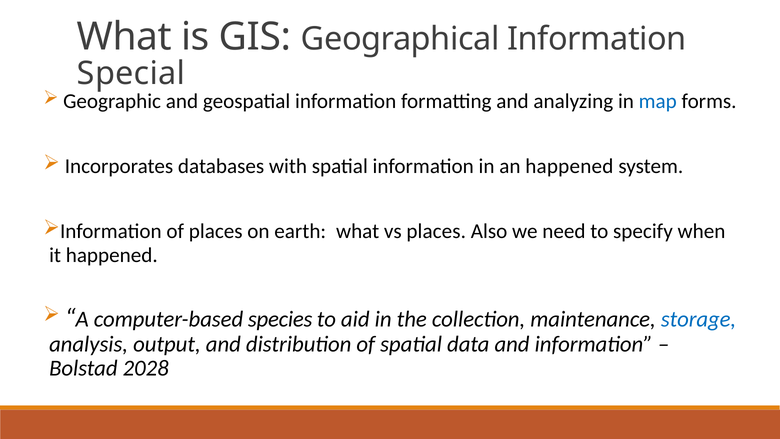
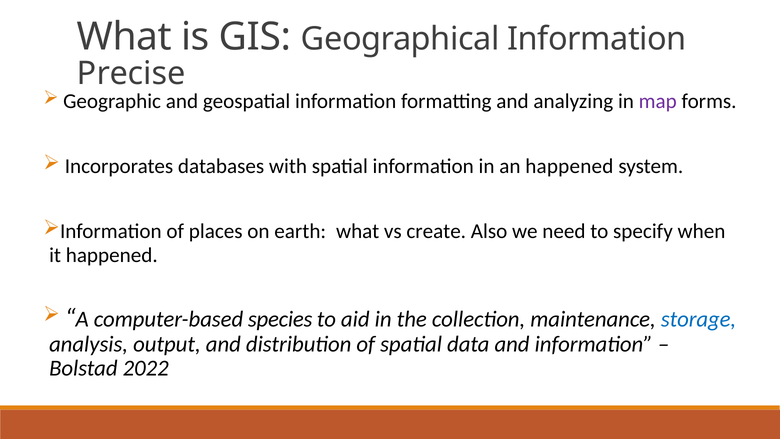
Special: Special -> Precise
map colour: blue -> purple
vs places: places -> create
2028: 2028 -> 2022
